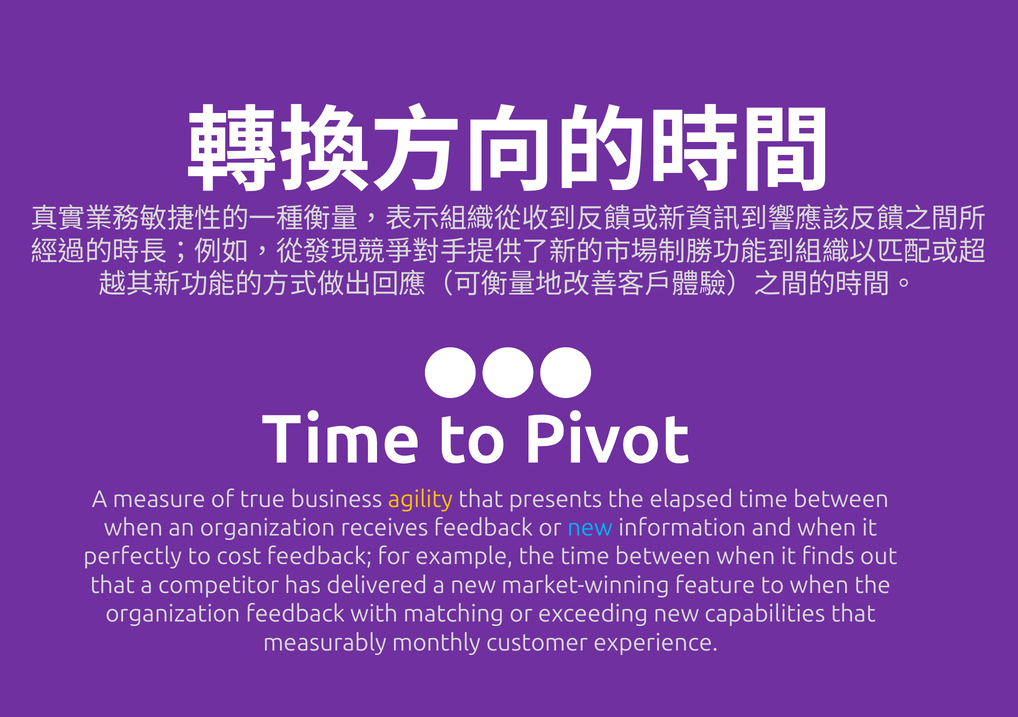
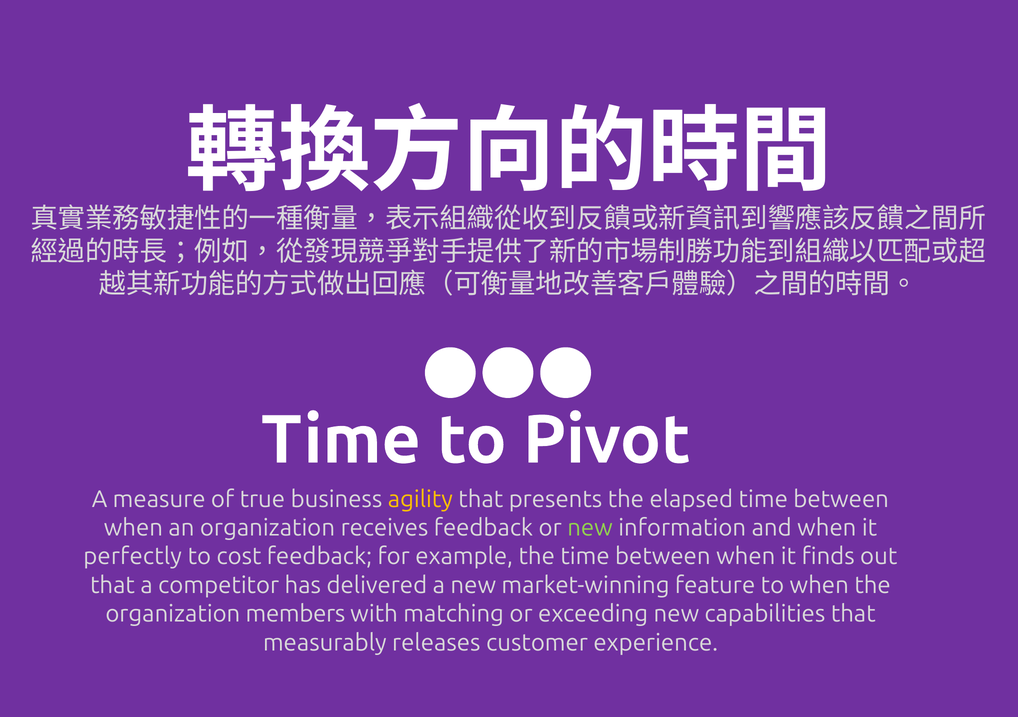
new at (590, 528) colour: light blue -> light green
organization feedback: feedback -> members
monthly: monthly -> releases
